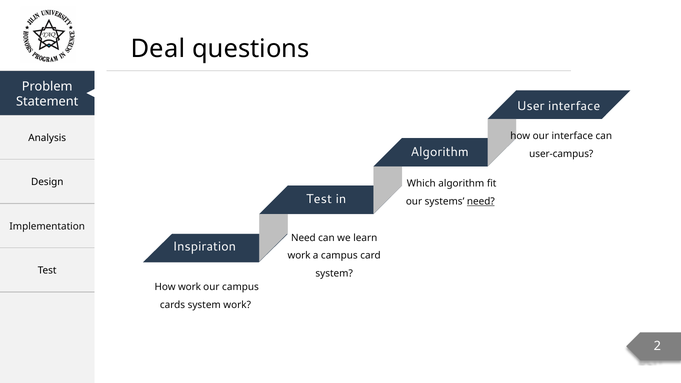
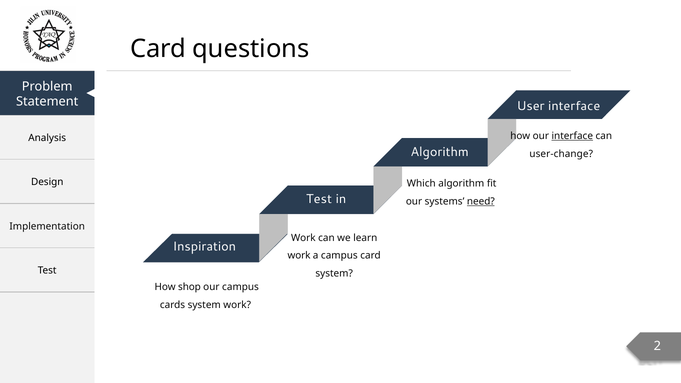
Deal at (158, 49): Deal -> Card
interface at (572, 136) underline: none -> present
user-campus: user-campus -> user-change
Need at (303, 238): Need -> Work
How work: work -> shop
